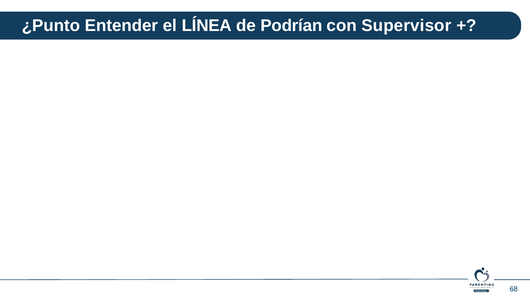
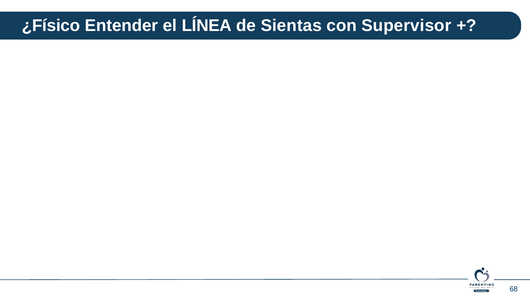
¿Punto: ¿Punto -> ¿Físico
Podrían: Podrían -> Sientas
